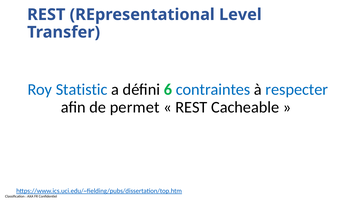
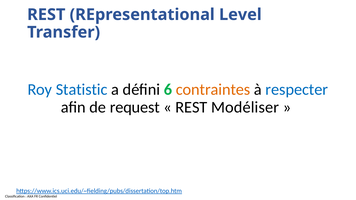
contraintes colour: blue -> orange
permet: permet -> request
Cacheable: Cacheable -> Modéliser
